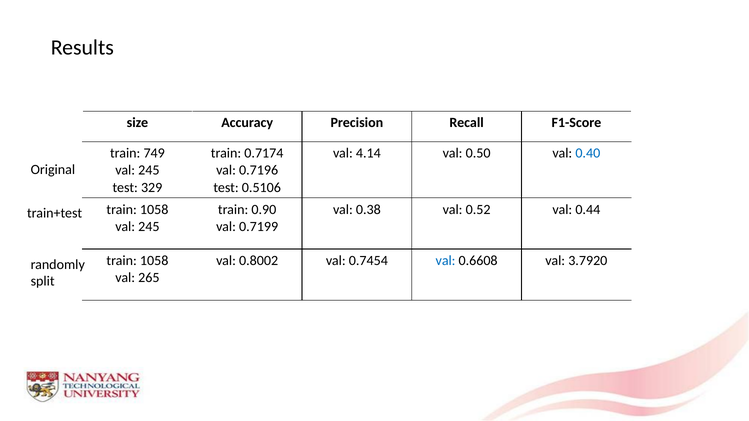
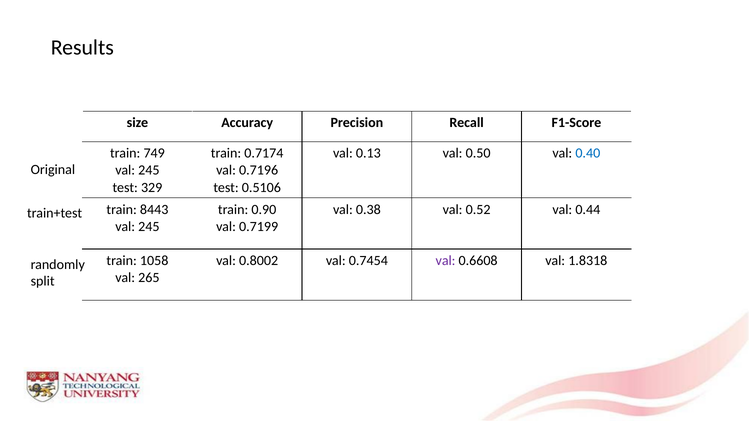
4.14: 4.14 -> 0.13
1058 at (154, 210): 1058 -> 8443
val at (446, 261) colour: blue -> purple
3.7920: 3.7920 -> 1.8318
